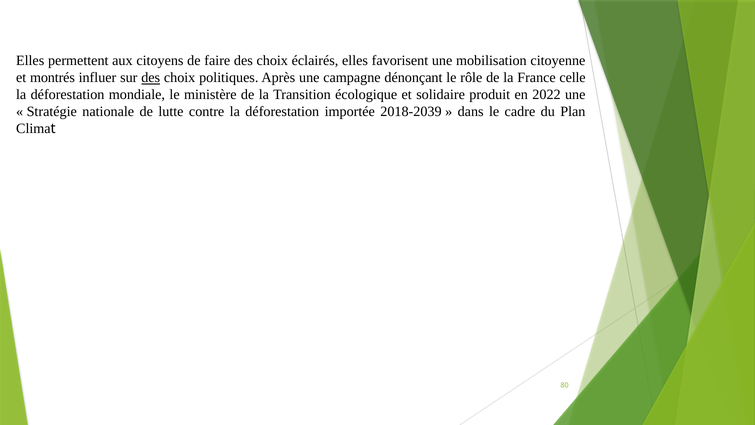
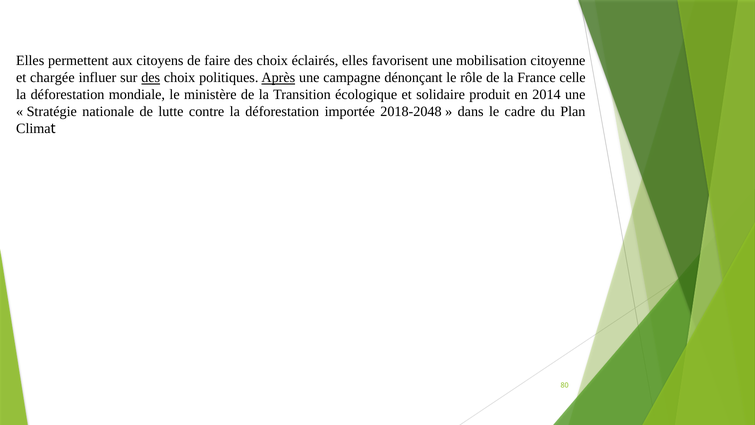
montrés: montrés -> chargée
Après underline: none -> present
2022: 2022 -> 2014
2018-2039: 2018-2039 -> 2018-2048
